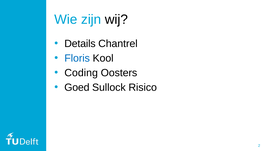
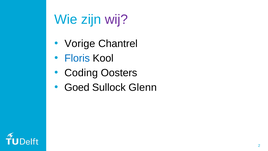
wij colour: black -> purple
Details: Details -> Vorige
Risico: Risico -> Glenn
